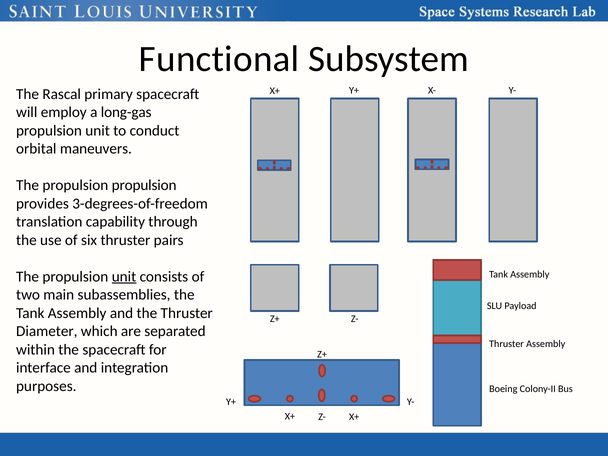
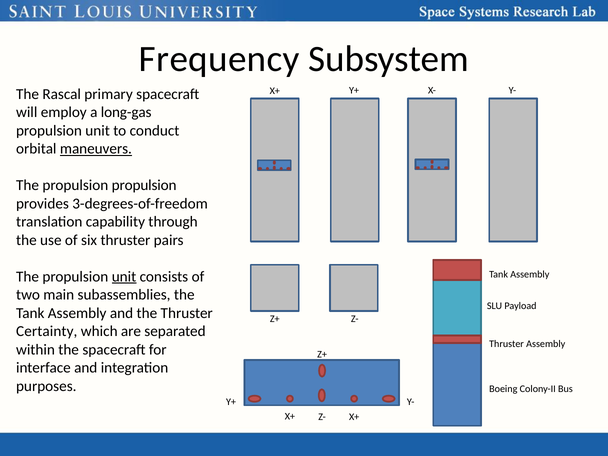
Functional: Functional -> Frequency
maneuvers underline: none -> present
Diameter: Diameter -> Certainty
